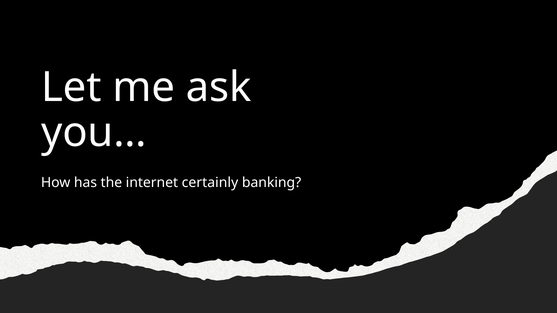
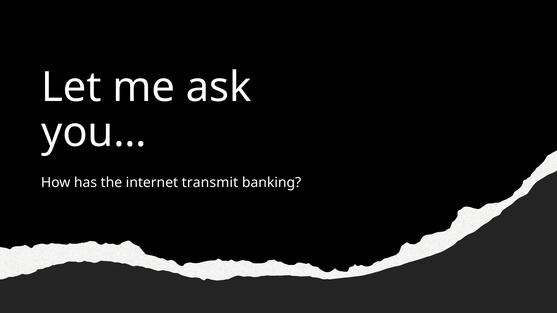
certainly: certainly -> transmit
